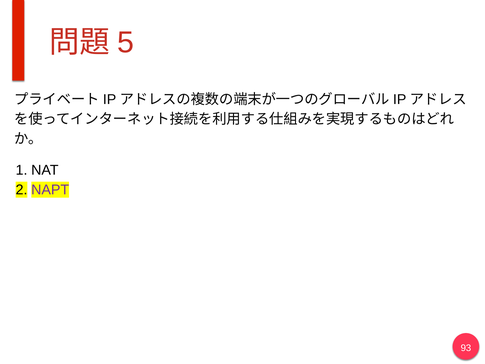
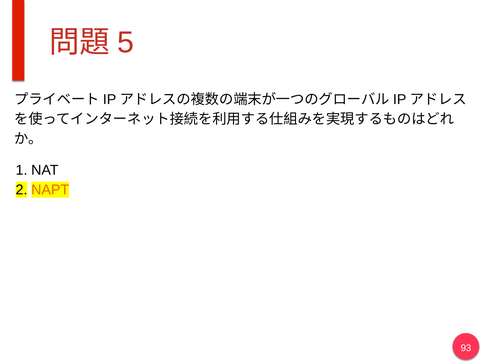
NAPT colour: purple -> orange
